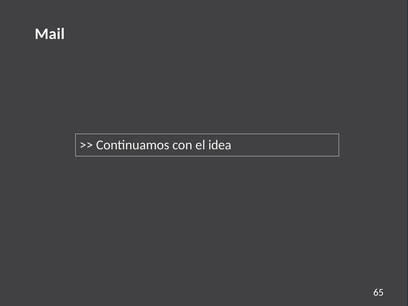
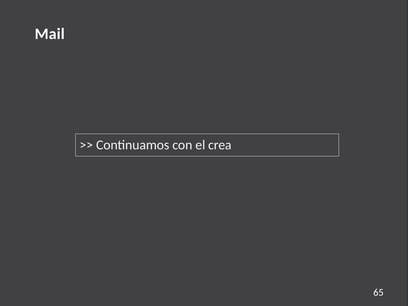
idea: idea -> crea
